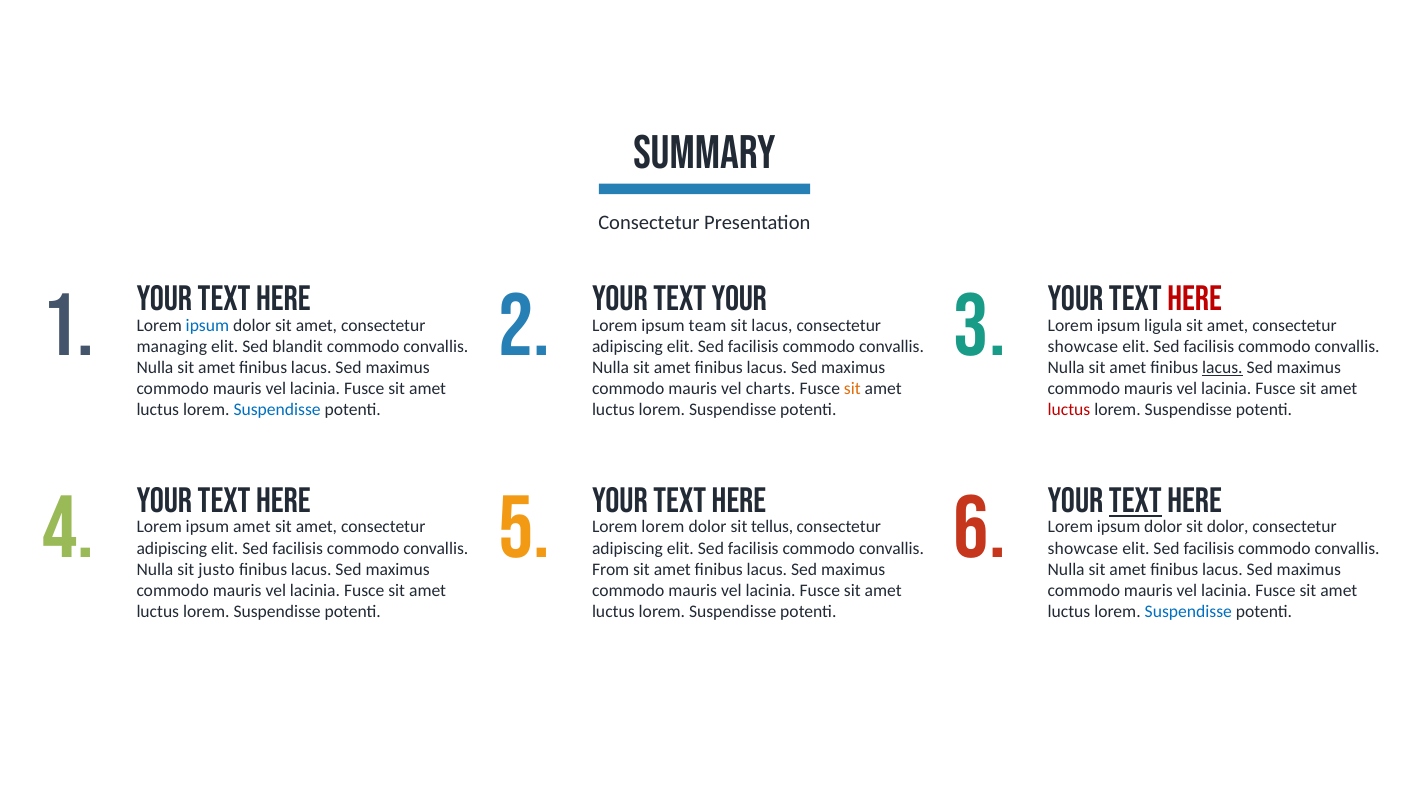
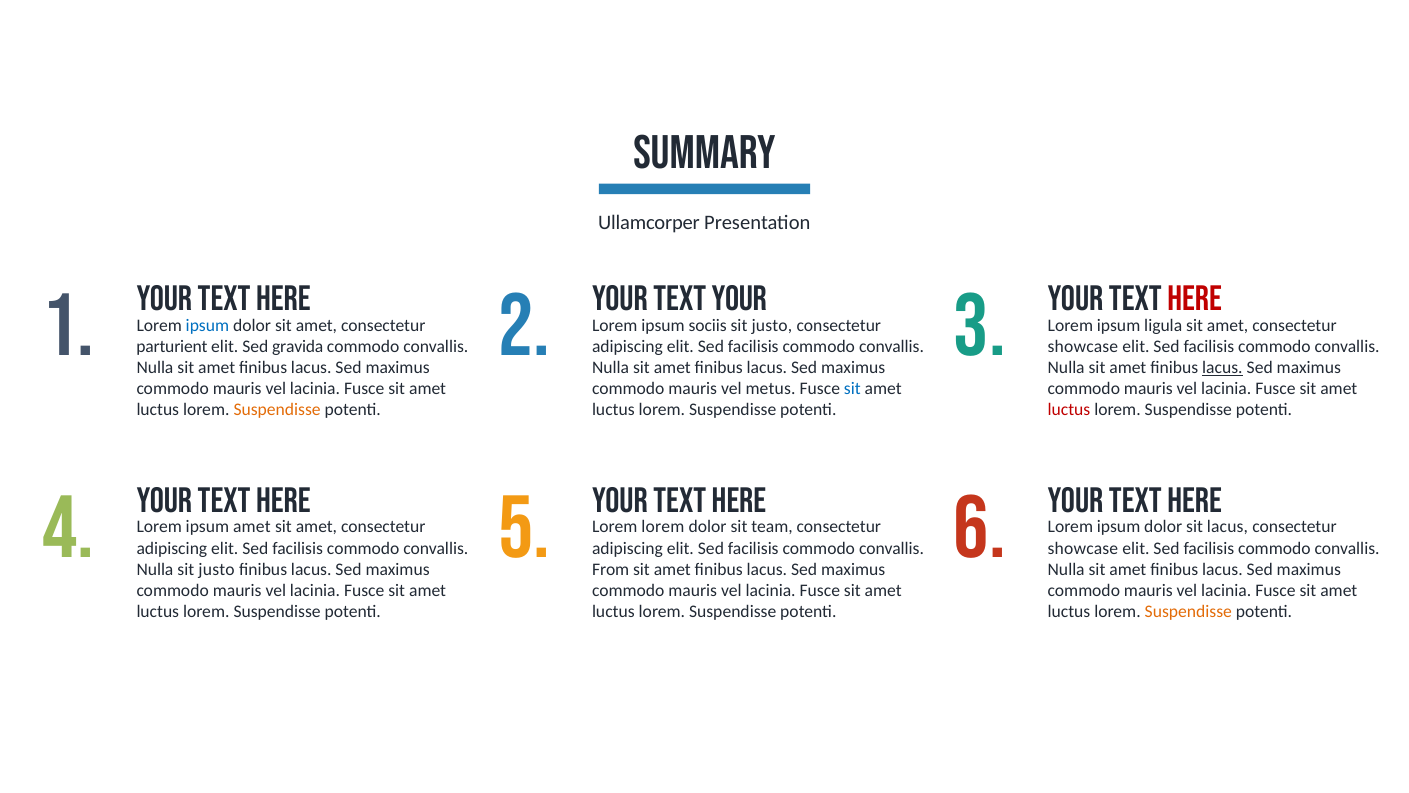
Consectetur at (649, 222): Consectetur -> Ullamcorper
team: team -> sociis
lacus at (772, 325): lacus -> justo
managing: managing -> parturient
blandit: blandit -> gravida
charts: charts -> metus
sit at (852, 389) colour: orange -> blue
Suspendisse at (277, 410) colour: blue -> orange
TEXT at (1135, 501) underline: present -> none
tellus: tellus -> team
sit dolor: dolor -> lacus
Suspendisse at (1188, 611) colour: blue -> orange
